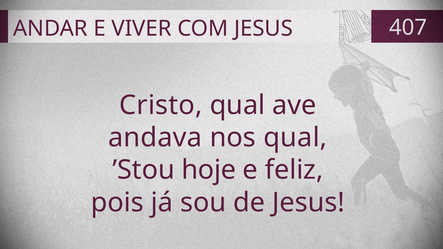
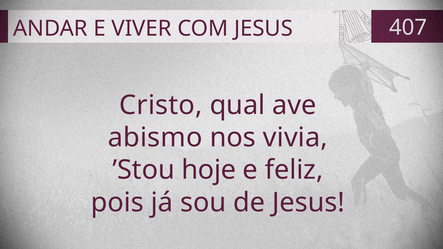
andava: andava -> abismo
nos qual: qual -> vivia
